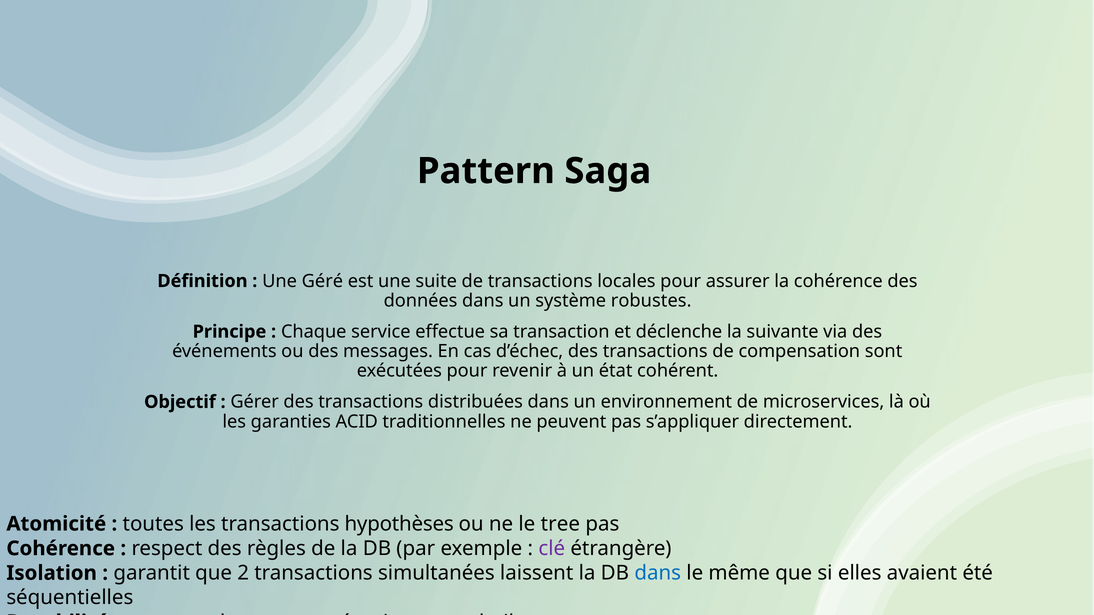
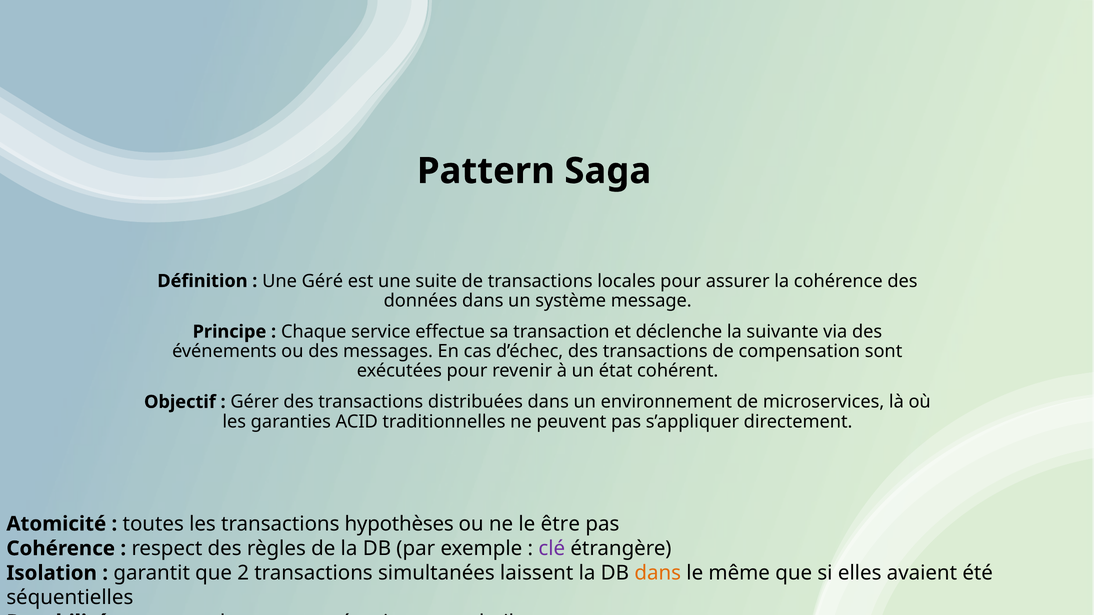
robustes: robustes -> message
tree: tree -> être
dans at (658, 573) colour: blue -> orange
